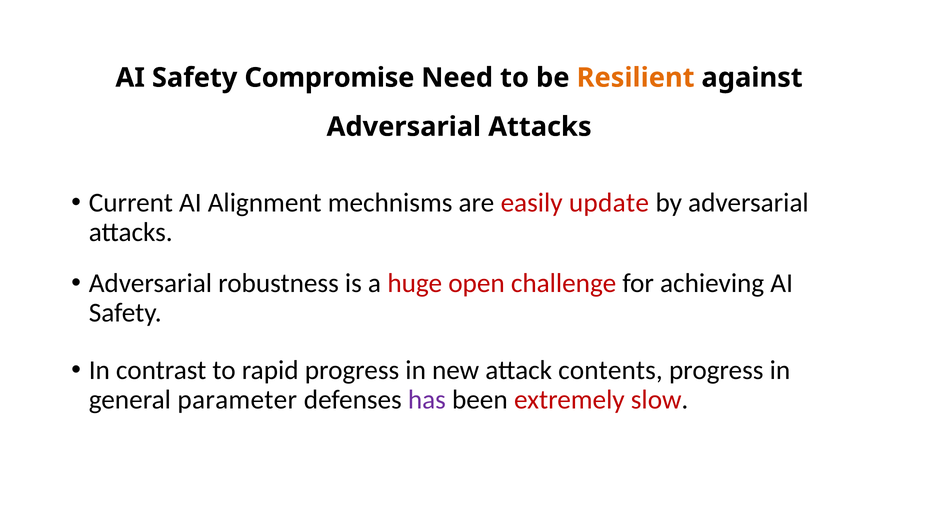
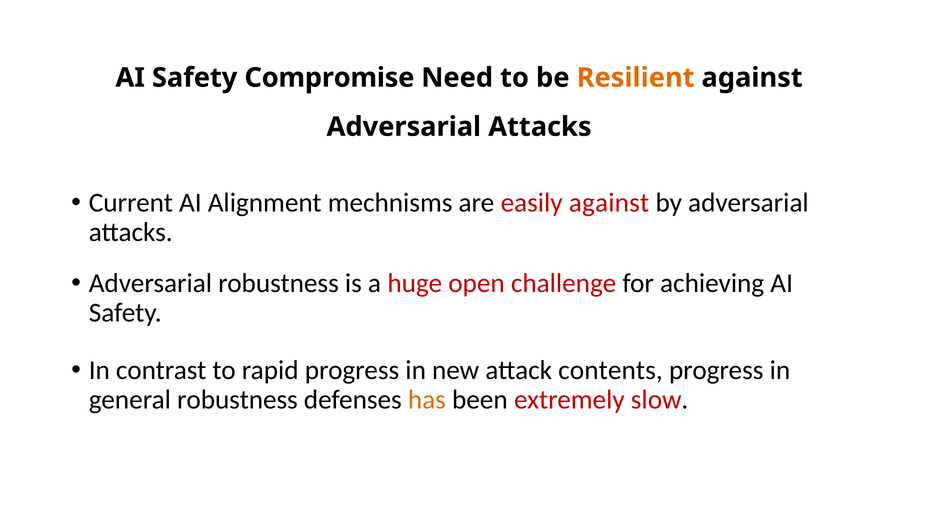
easily update: update -> against
general parameter: parameter -> robustness
has colour: purple -> orange
